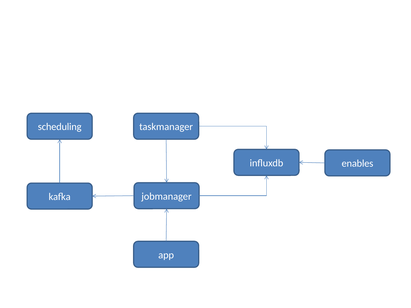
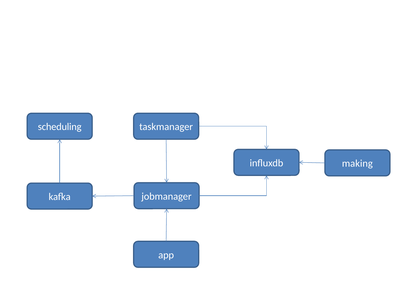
enables: enables -> making
